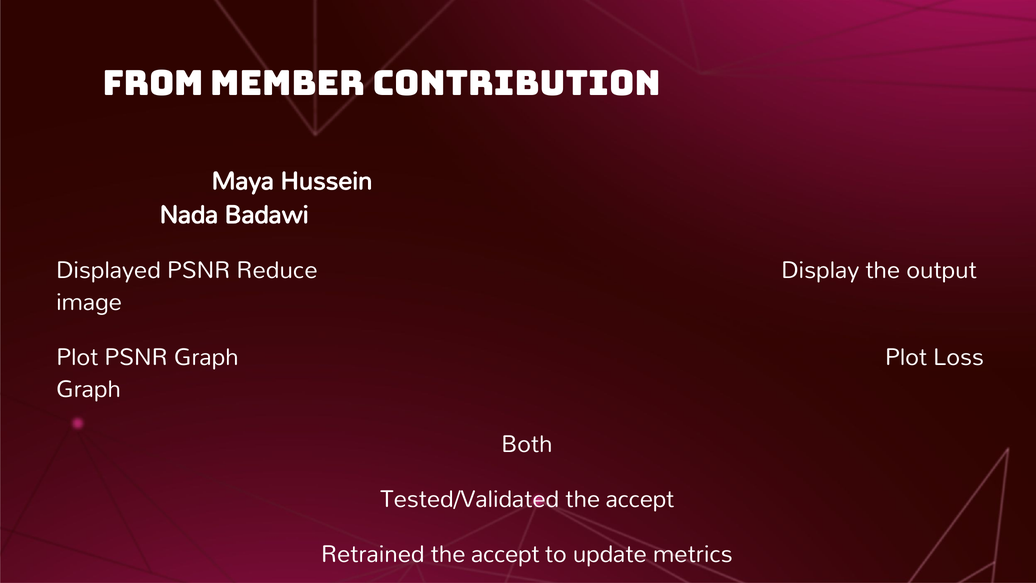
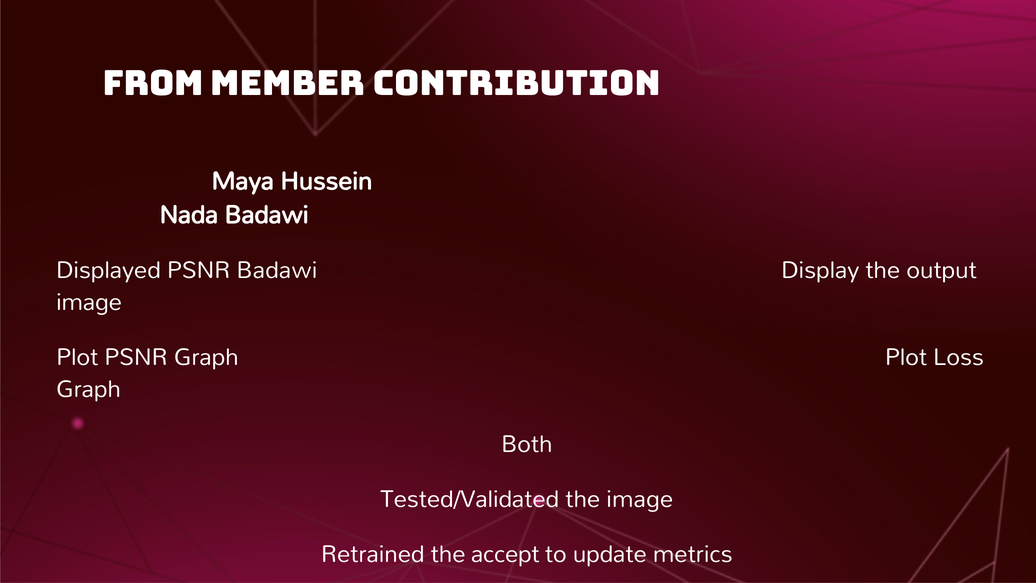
PSNR Reduce: Reduce -> Badawi
Tested/Validated the accept: accept -> image
